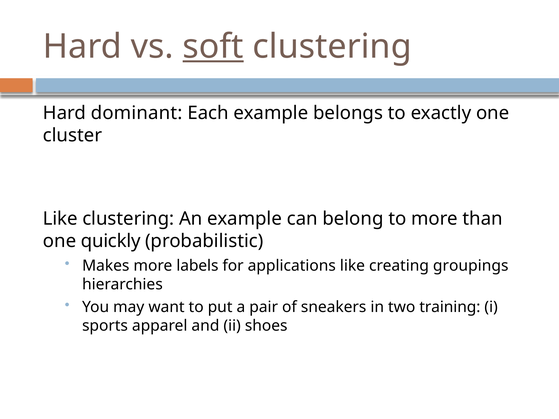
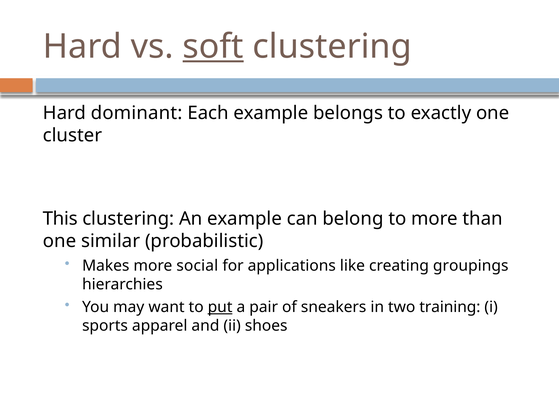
Like at (60, 219): Like -> This
quickly: quickly -> similar
labels: labels -> social
put underline: none -> present
